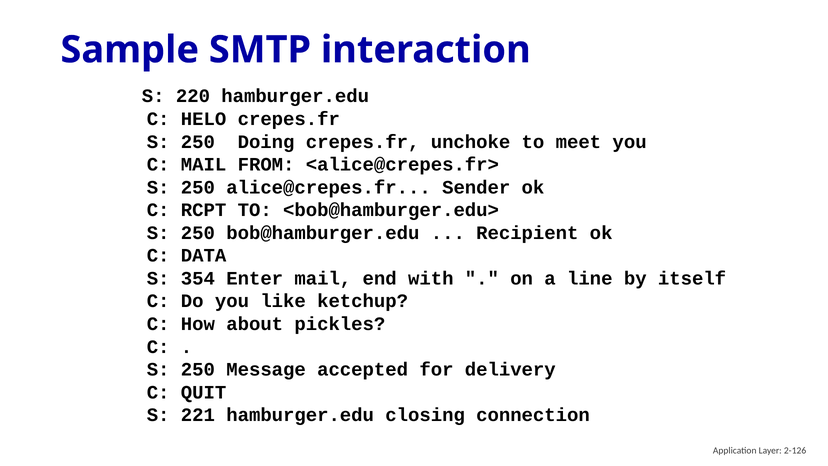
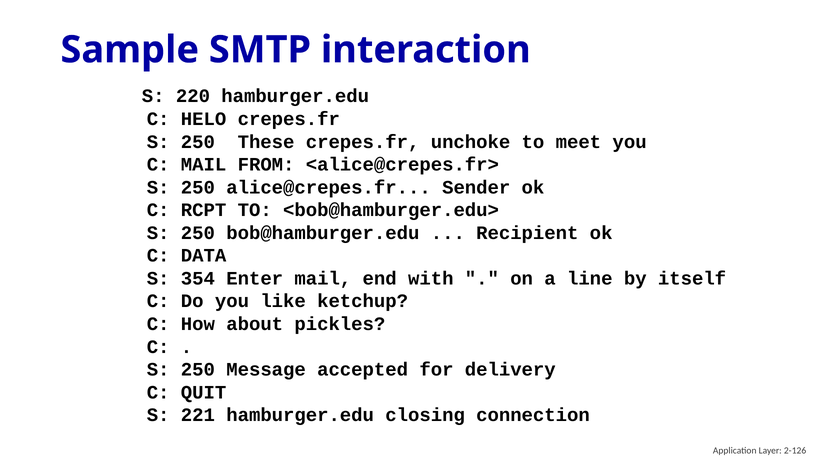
Doing: Doing -> These
